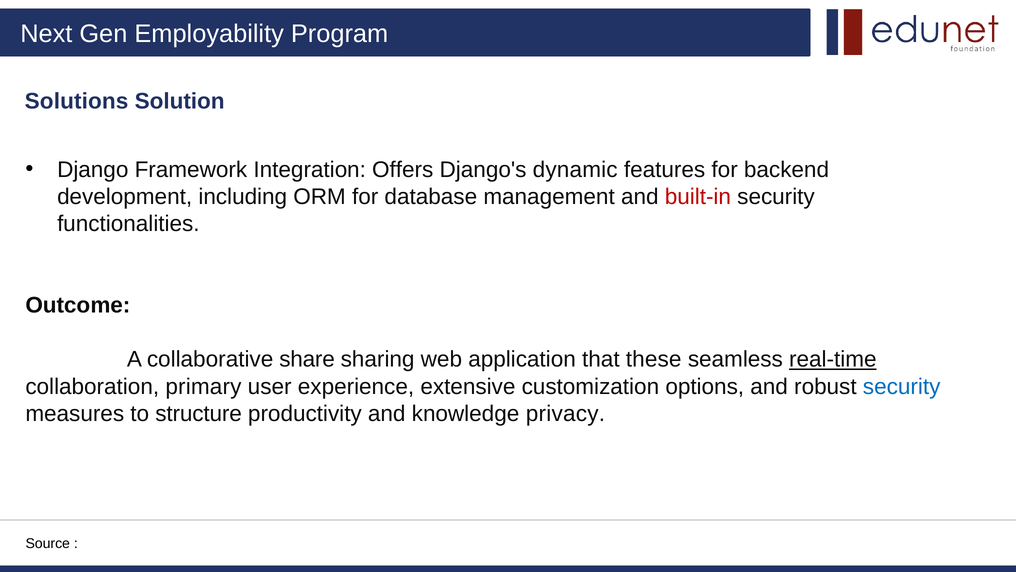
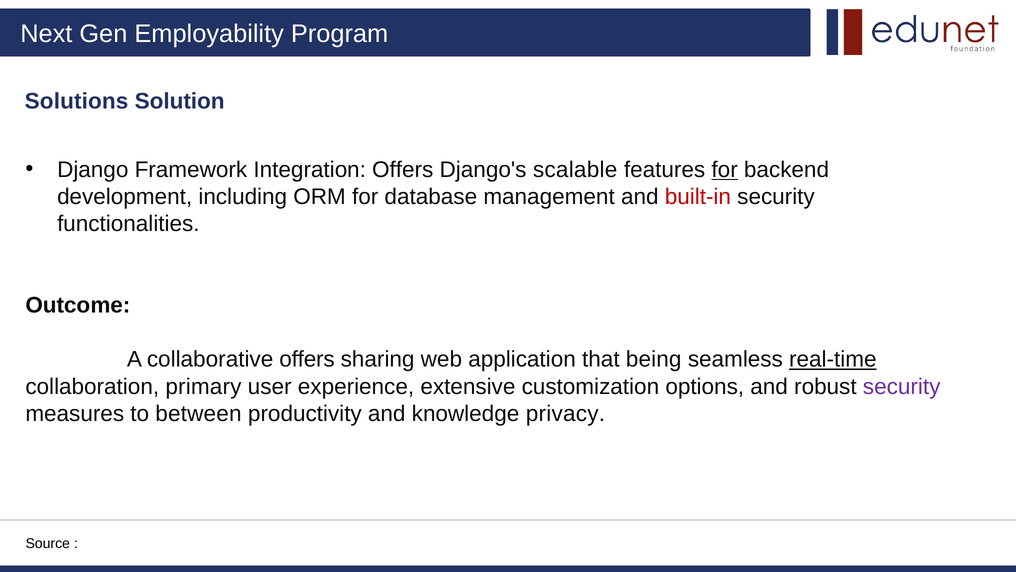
dynamic: dynamic -> scalable
for at (725, 170) underline: none -> present
collaborative share: share -> offers
these: these -> being
security at (902, 386) colour: blue -> purple
structure: structure -> between
